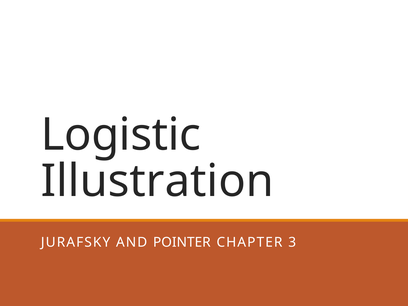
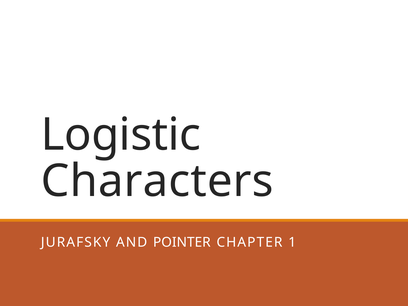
Illustration: Illustration -> Characters
3: 3 -> 1
